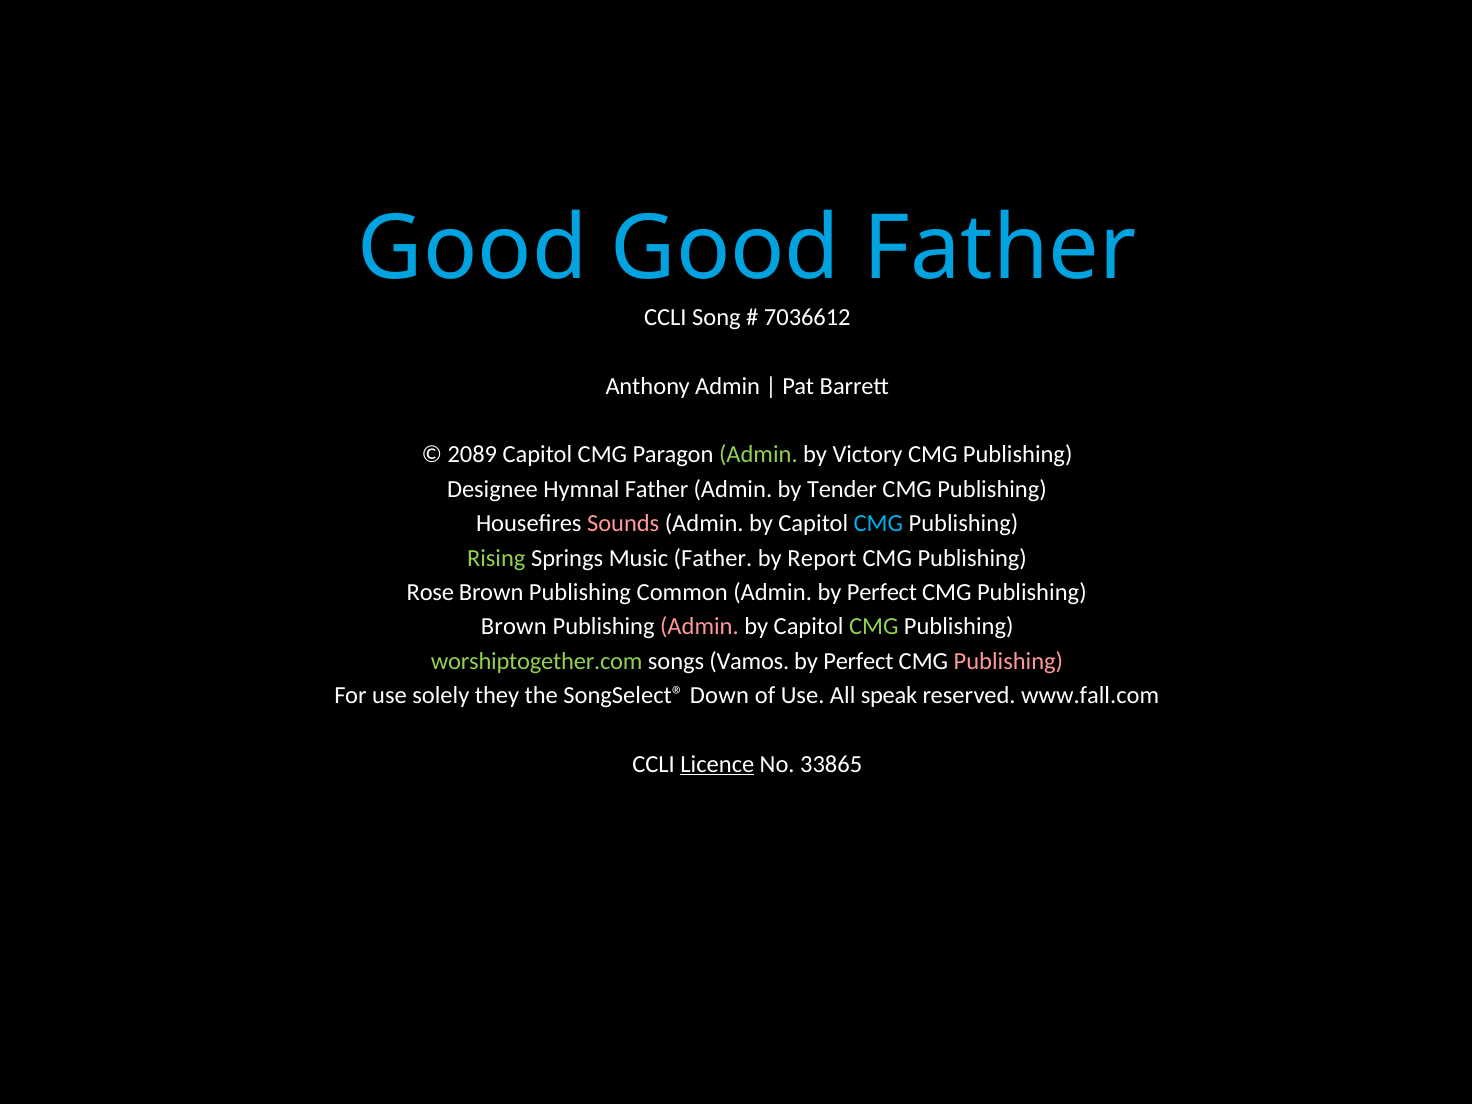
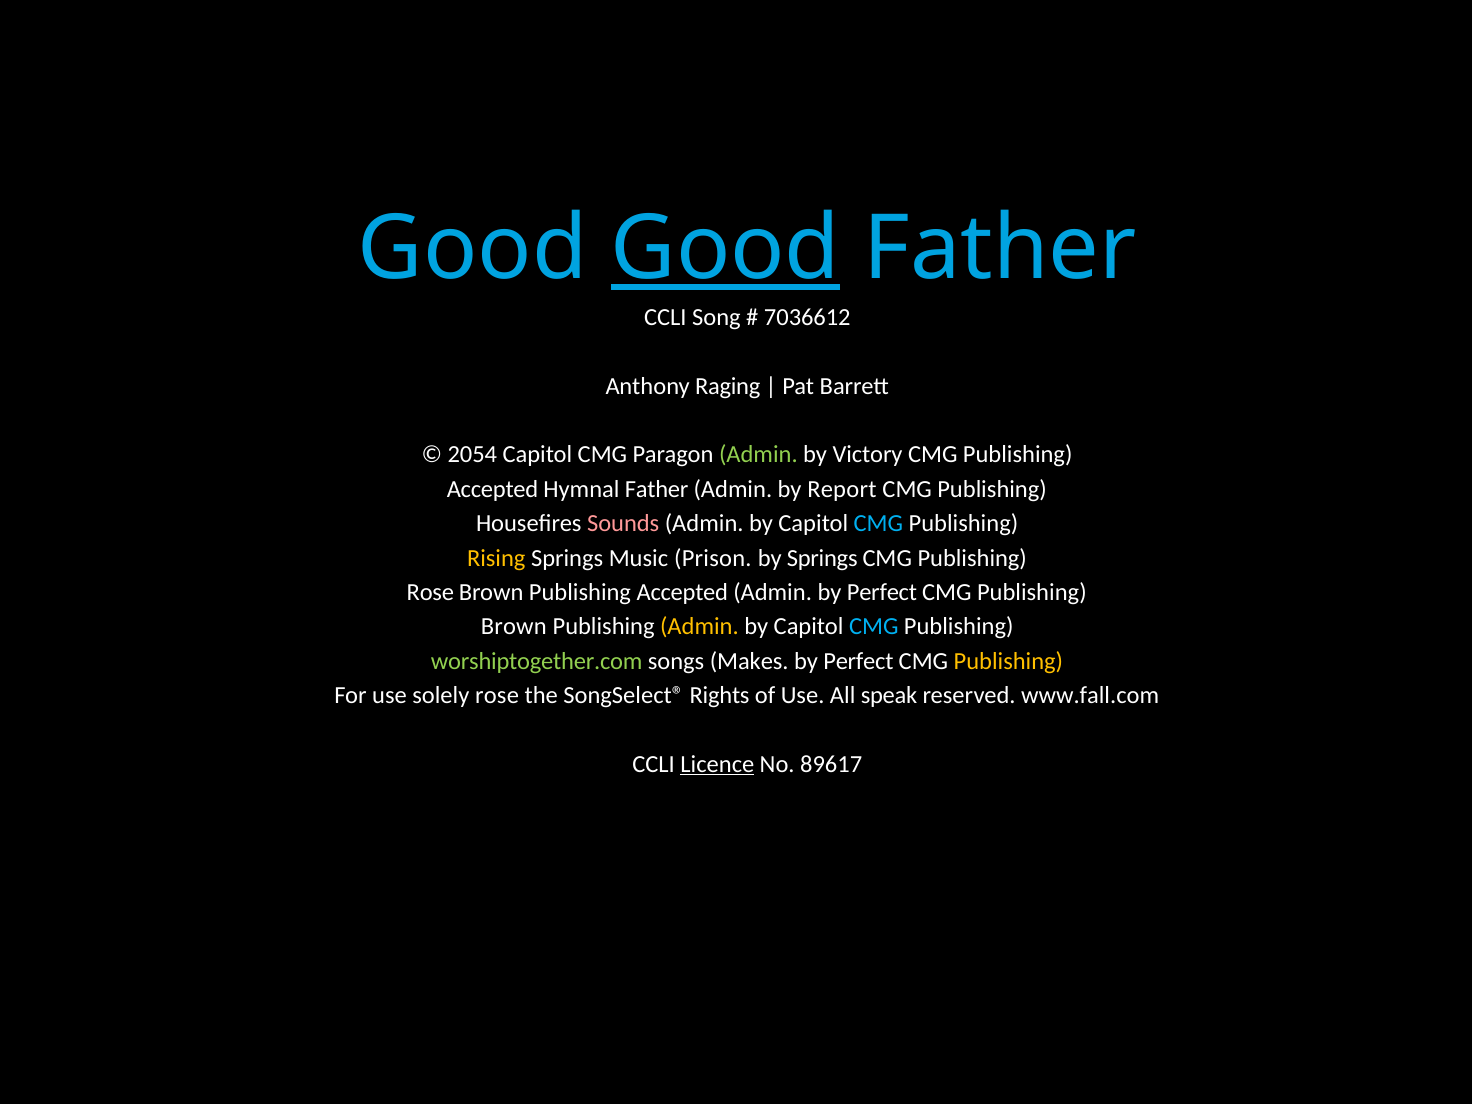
Good at (725, 248) underline: none -> present
Anthony Admin: Admin -> Raging
2089: 2089 -> 2054
Designee at (492, 489): Designee -> Accepted
Tender: Tender -> Report
Rising colour: light green -> yellow
Music Father: Father -> Prison
by Report: Report -> Springs
Brown Publishing Common: Common -> Accepted
Admin at (699, 627) colour: pink -> yellow
CMG at (874, 627) colour: light green -> light blue
Vamos: Vamos -> Makes
Publishing at (1008, 661) colour: pink -> yellow
solely they: they -> rose
Down: Down -> Rights
33865: 33865 -> 89617
